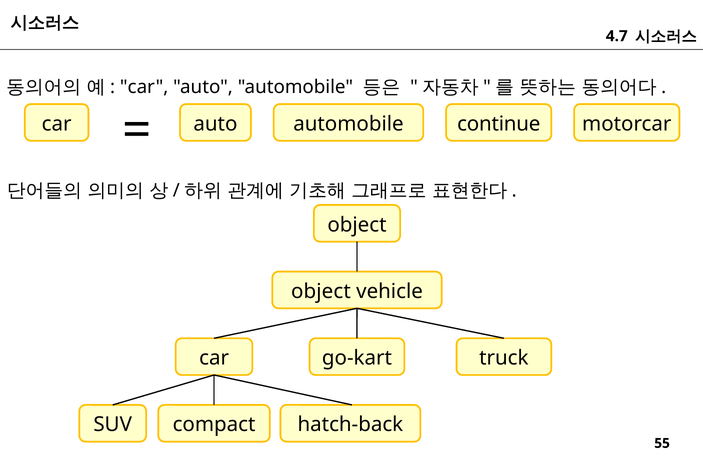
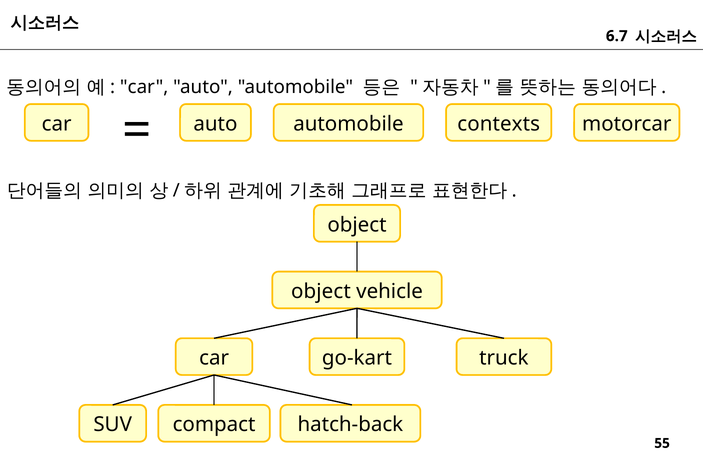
4.7: 4.7 -> 6.7
continue: continue -> contexts
